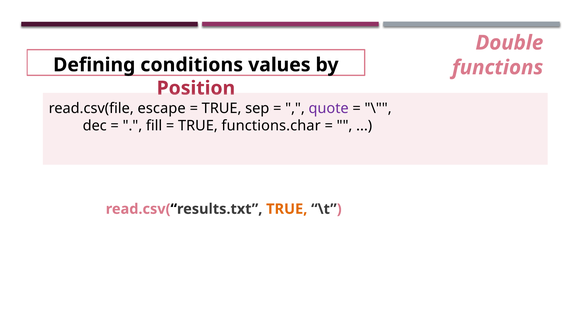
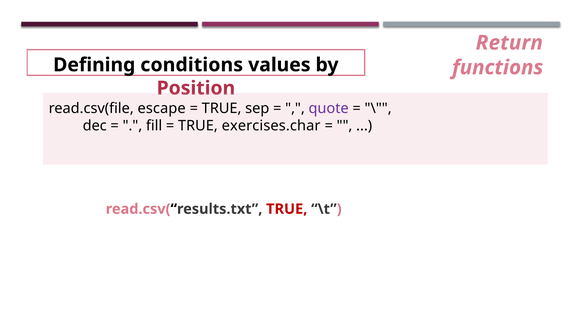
Double: Double -> Return
functions.char: functions.char -> exercises.char
TRUE at (287, 209) colour: orange -> red
